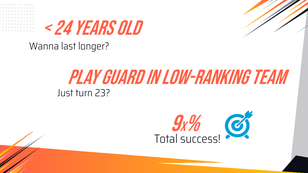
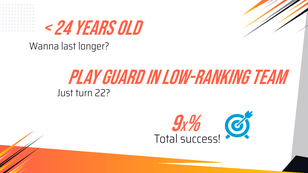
23: 23 -> 22
